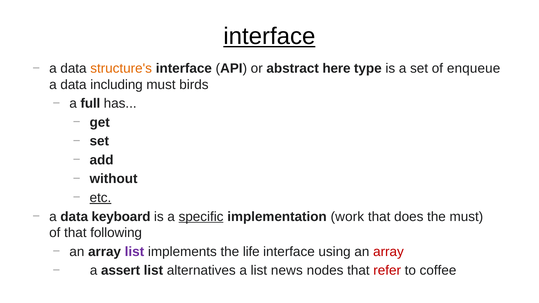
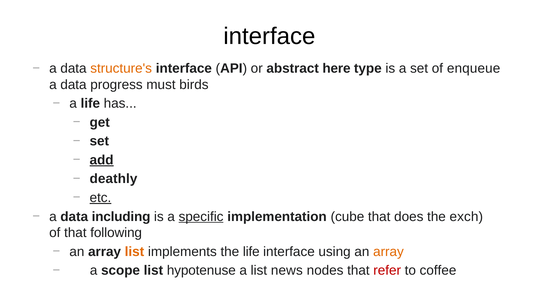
interface at (269, 36) underline: present -> none
including: including -> progress
a full: full -> life
add underline: none -> present
without: without -> deathly
keyboard: keyboard -> including
work: work -> cube
the must: must -> exch
list at (134, 252) colour: purple -> orange
array at (388, 252) colour: red -> orange
assert: assert -> scope
alternatives: alternatives -> hypotenuse
